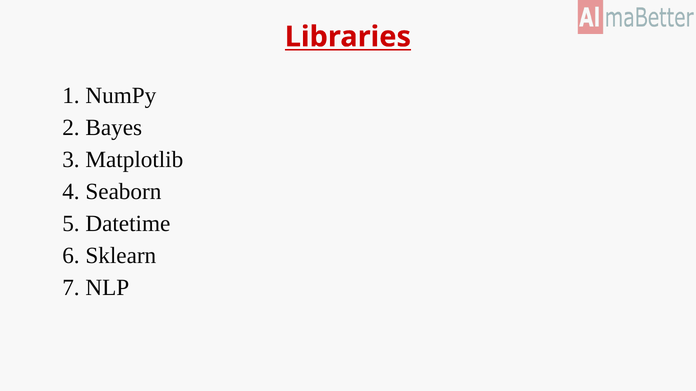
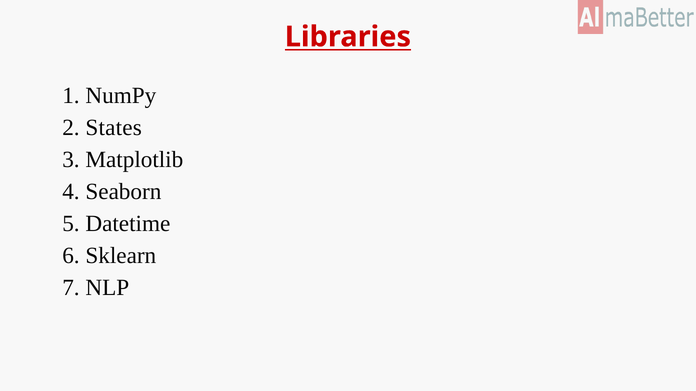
Bayes: Bayes -> States
